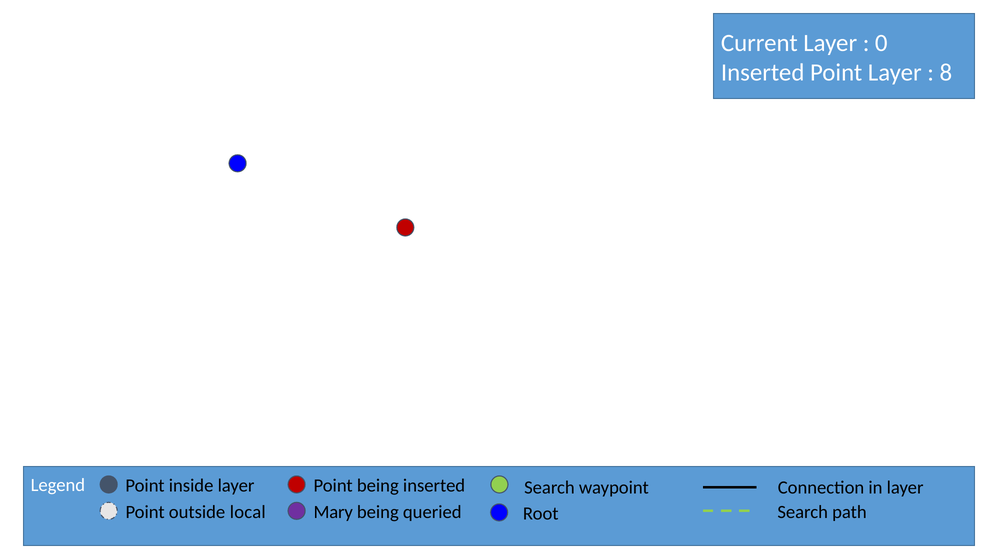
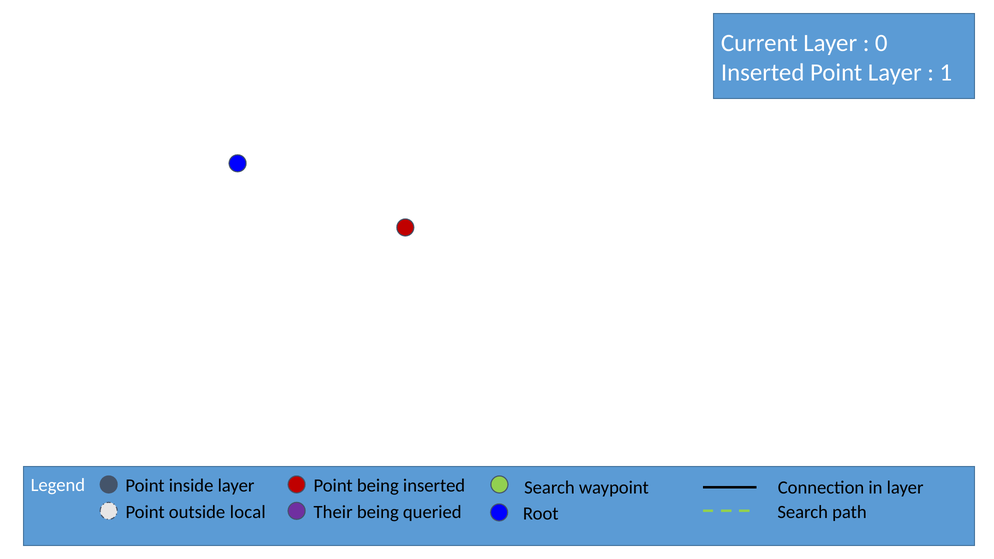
8: 8 -> 1
Mary: Mary -> Their
